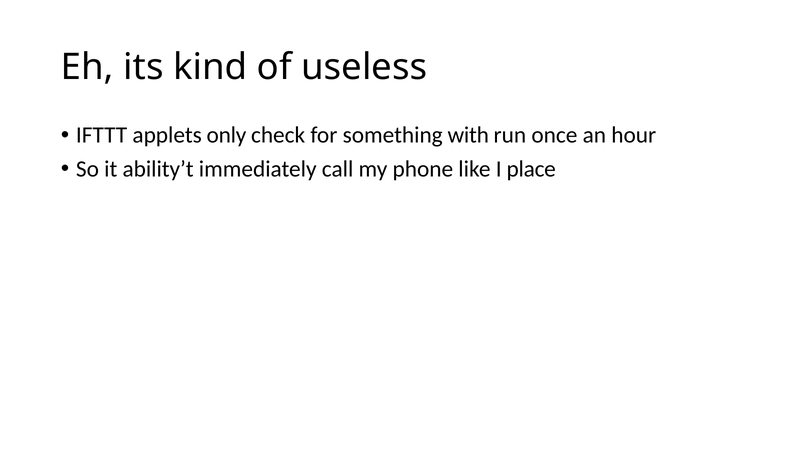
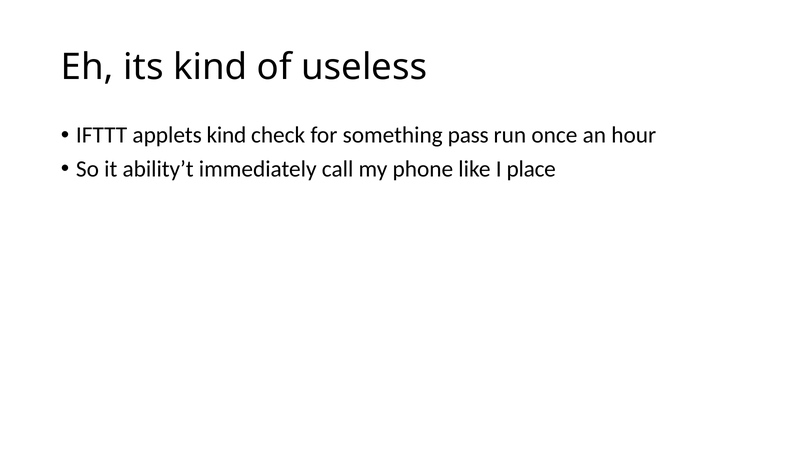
applets only: only -> kind
with: with -> pass
